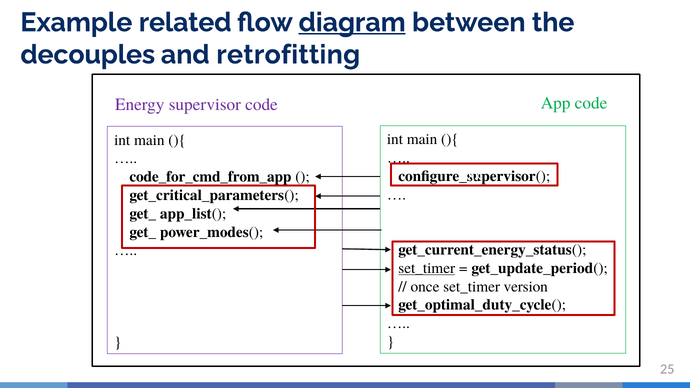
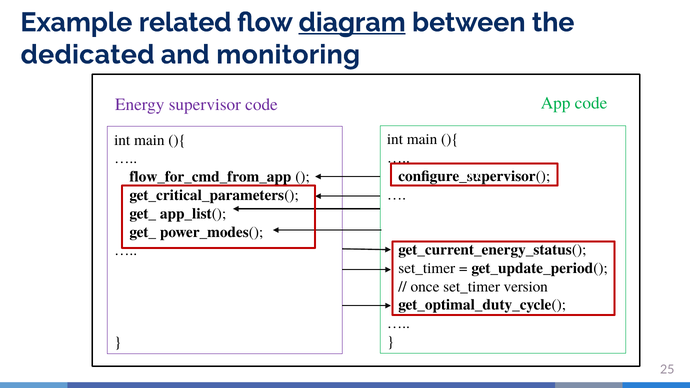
decouples: decouples -> dedicated
retrofitting: retrofitting -> monitoring
code_for_cmd_from_app: code_for_cmd_from_app -> flow_for_cmd_from_app
set_timer at (427, 268) underline: present -> none
